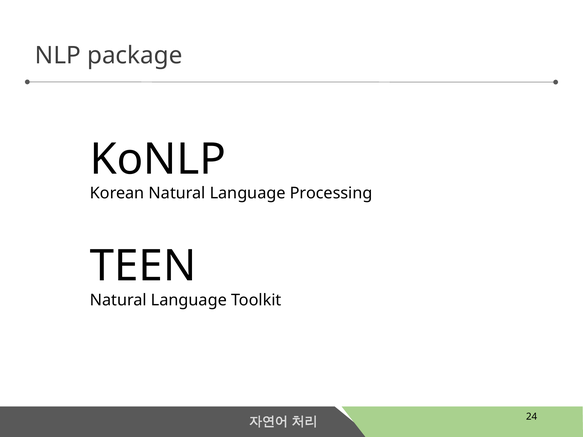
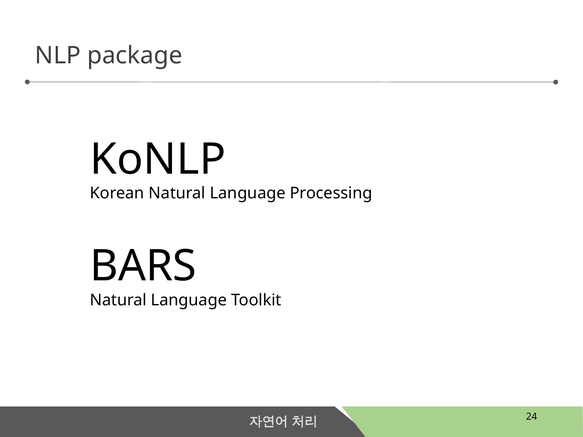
TEEN: TEEN -> BARS
